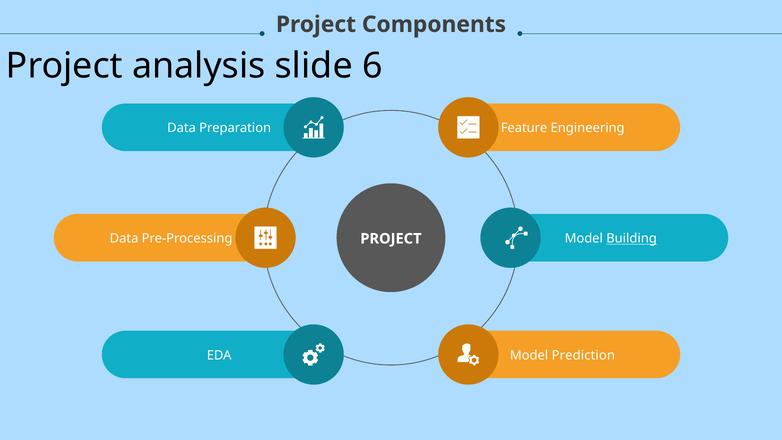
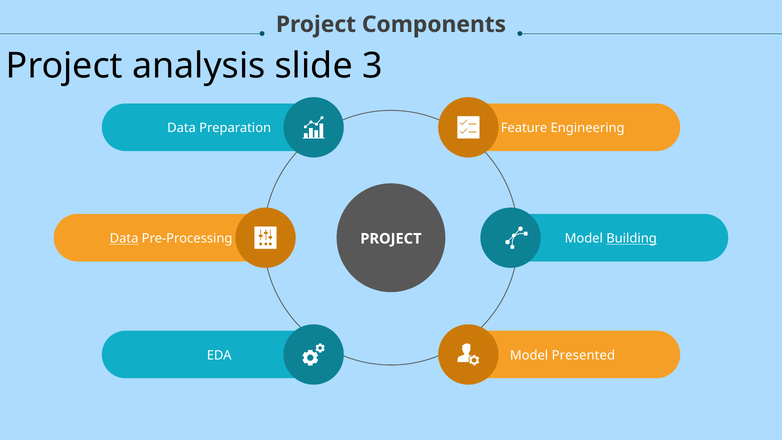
6: 6 -> 3
Data at (124, 239) underline: none -> present
Prediction: Prediction -> Presented
